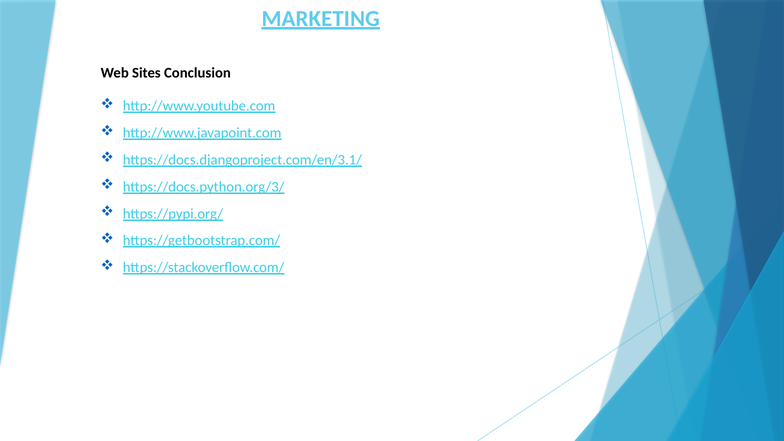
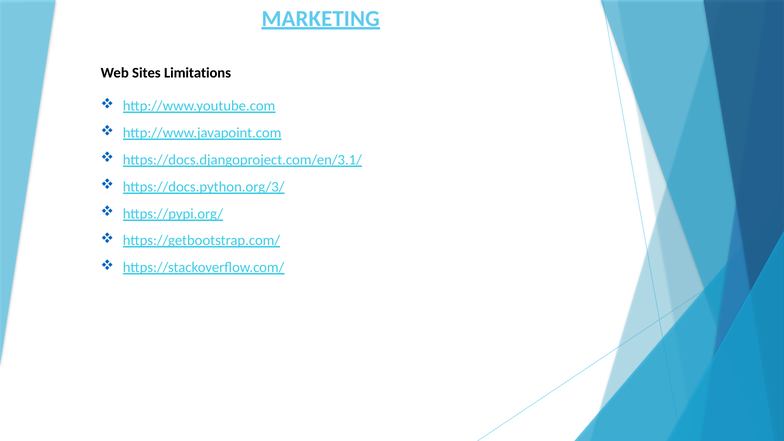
Conclusion: Conclusion -> Limitations
